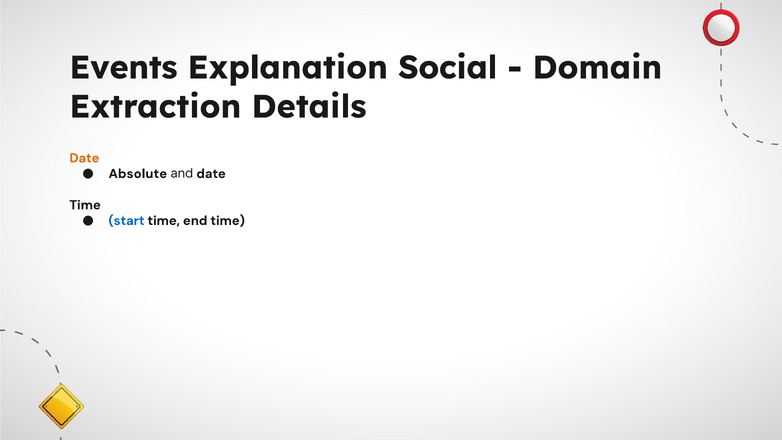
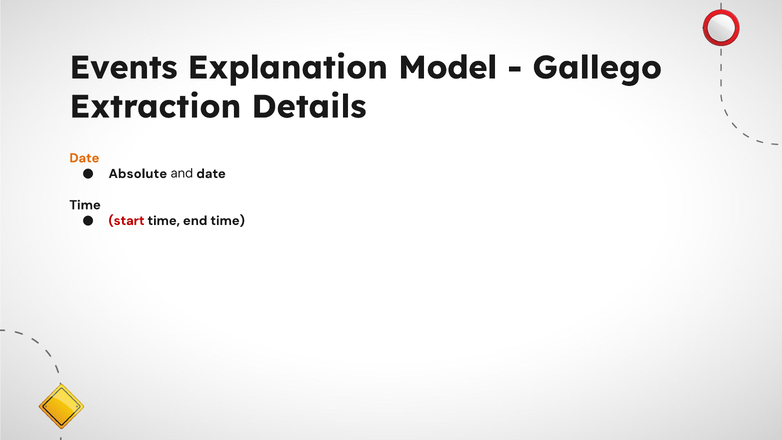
Social: Social -> Model
Domain: Domain -> Gallego
start colour: blue -> red
